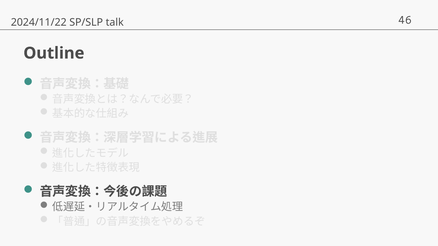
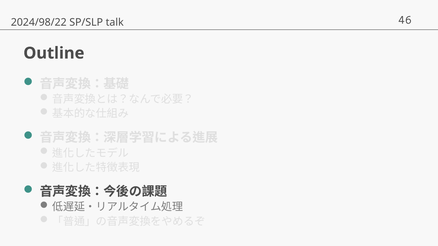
2024/11/22: 2024/11/22 -> 2024/98/22
